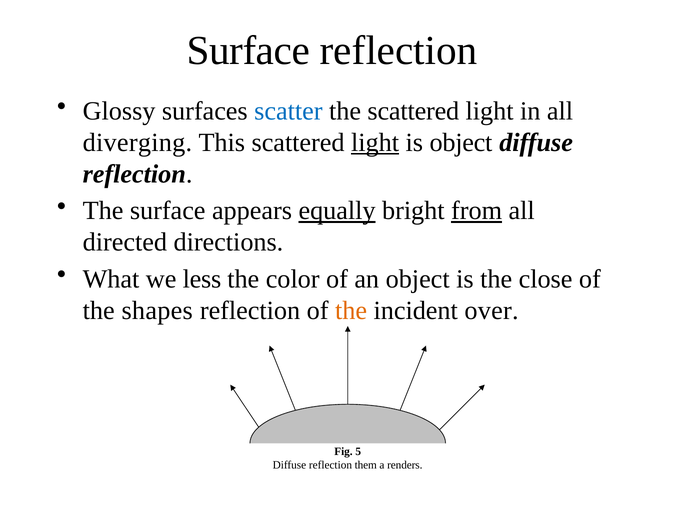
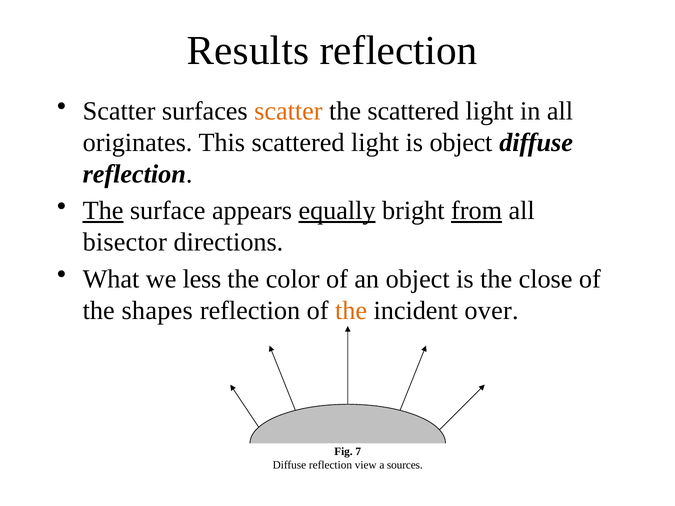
Surface at (248, 51): Surface -> Results
Glossy at (119, 111): Glossy -> Scatter
scatter at (288, 111) colour: blue -> orange
diverging: diverging -> originates
light at (375, 142) underline: present -> none
The at (103, 211) underline: none -> present
directed: directed -> bisector
5: 5 -> 7
them: them -> view
renders: renders -> sources
